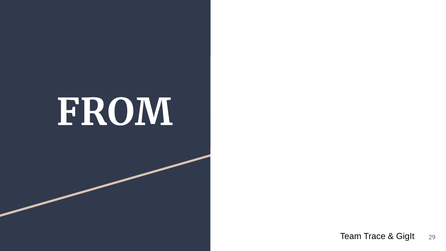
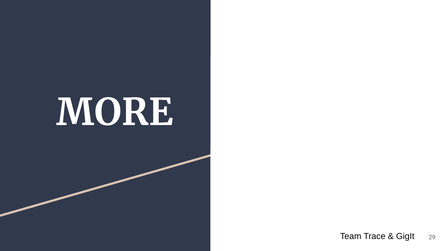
FROM: FROM -> MORE
